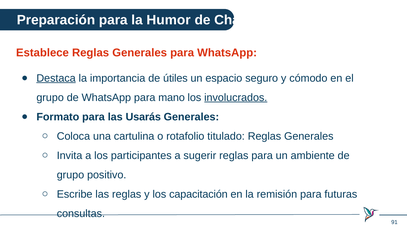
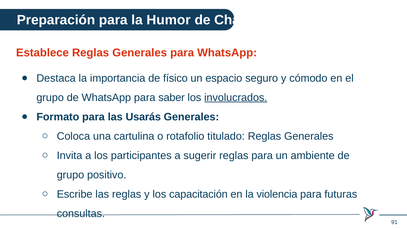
Destaca underline: present -> none
útiles: útiles -> físico
mano: mano -> saber
remisión: remisión -> violencia
